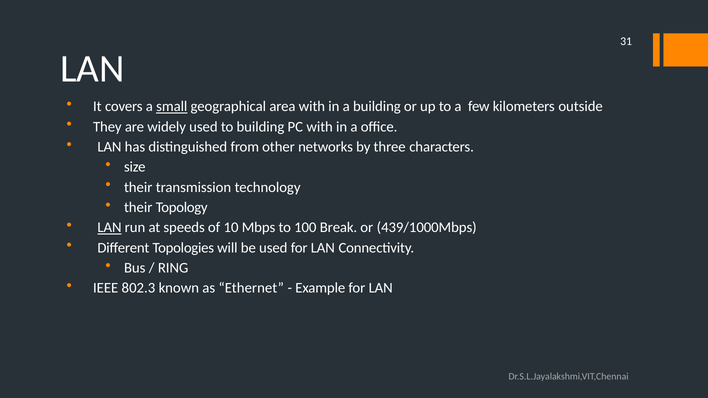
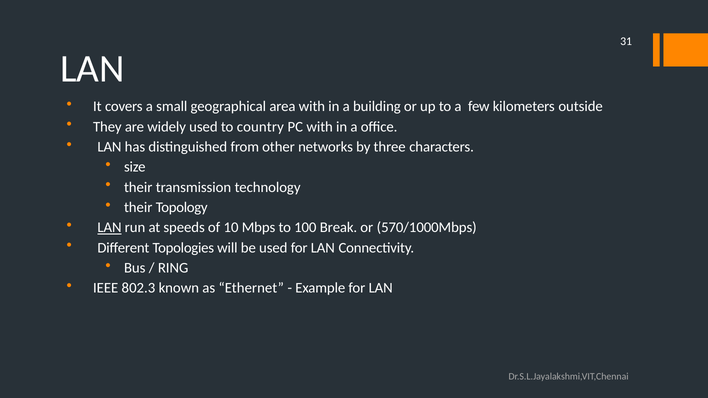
small underline: present -> none
to building: building -> country
439/1000Mbps: 439/1000Mbps -> 570/1000Mbps
